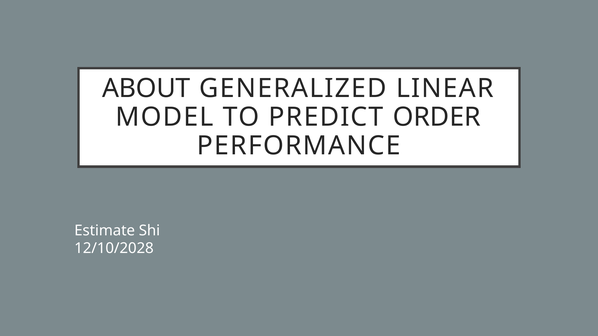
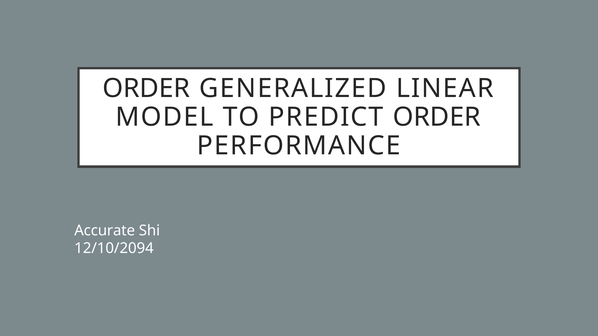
ABOUT at (146, 88): ABOUT -> ORDER
Estimate: Estimate -> Accurate
12/10/2028: 12/10/2028 -> 12/10/2094
